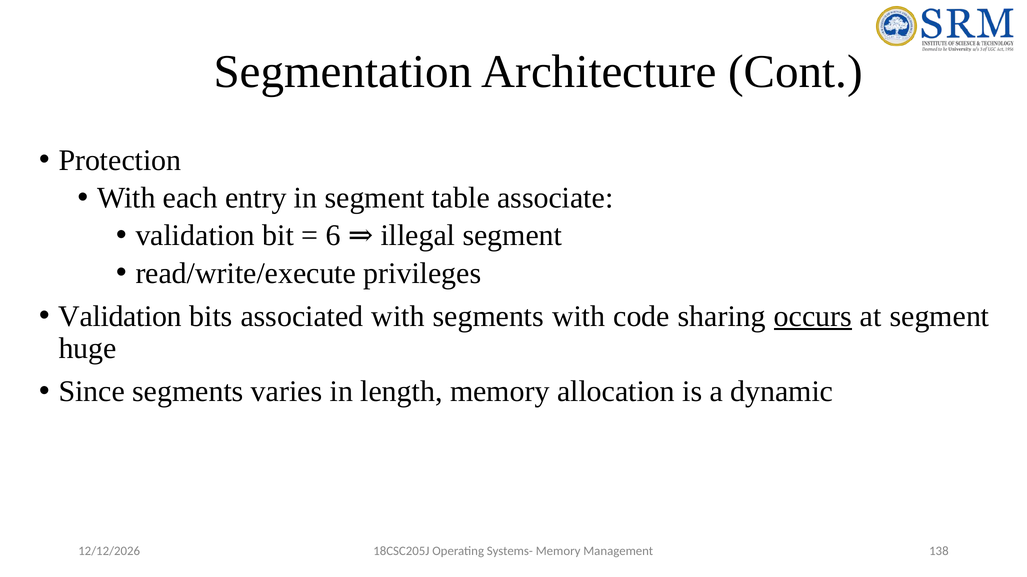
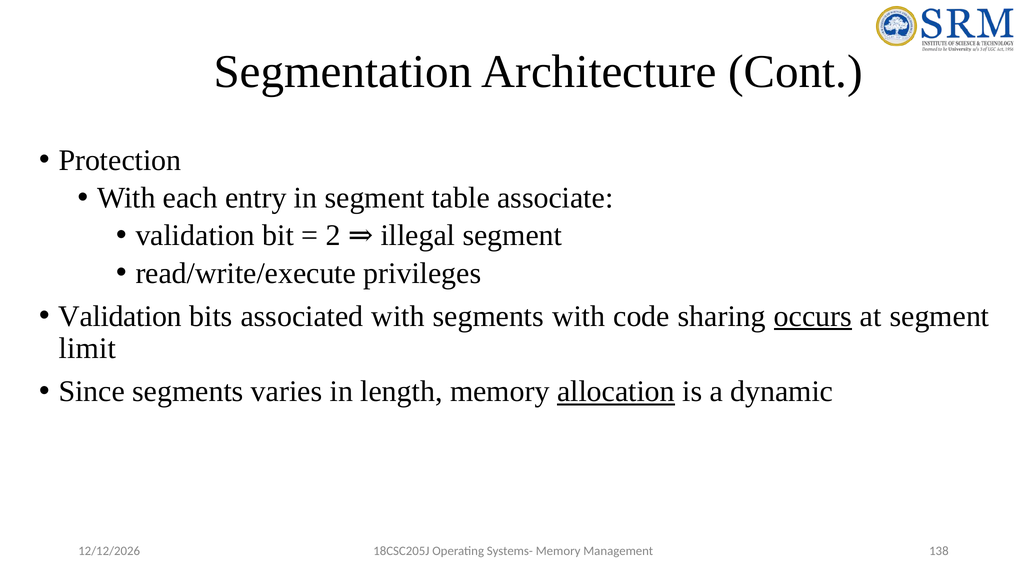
6: 6 -> 2
huge: huge -> limit
allocation underline: none -> present
